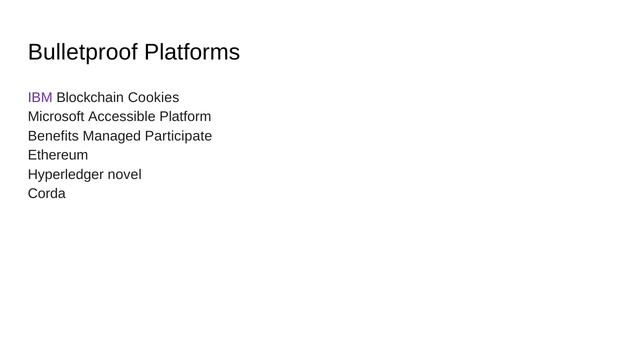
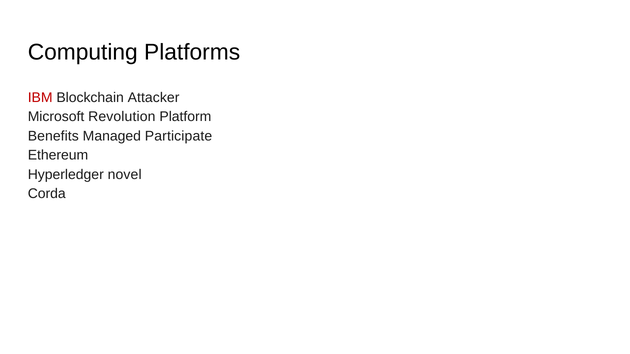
Bulletproof: Bulletproof -> Computing
IBM colour: purple -> red
Cookies: Cookies -> Attacker
Accessible: Accessible -> Revolution
